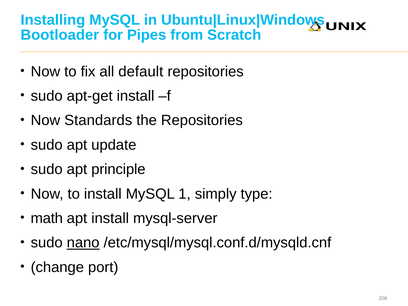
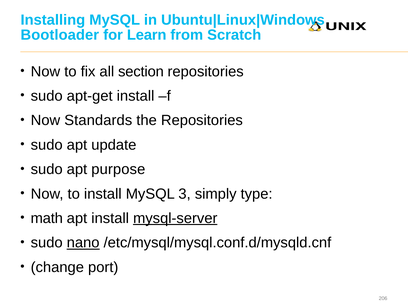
Pipes: Pipes -> Learn
default: default -> section
principle: principle -> purpose
1: 1 -> 3
mysql-server underline: none -> present
